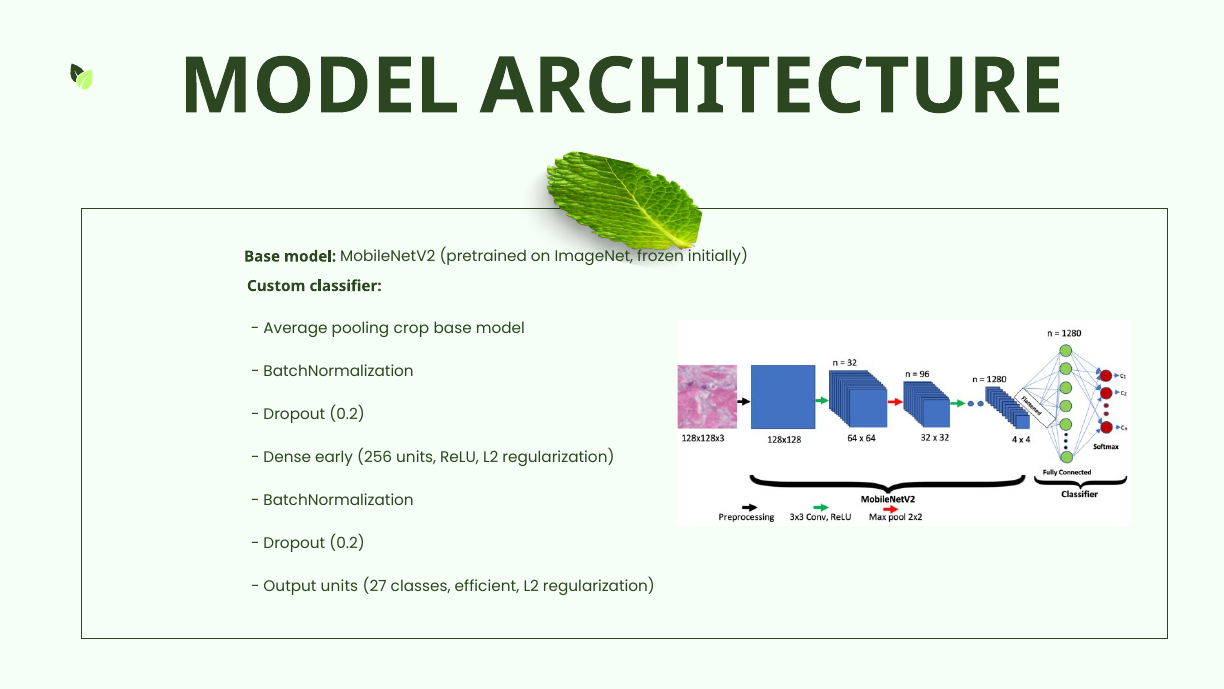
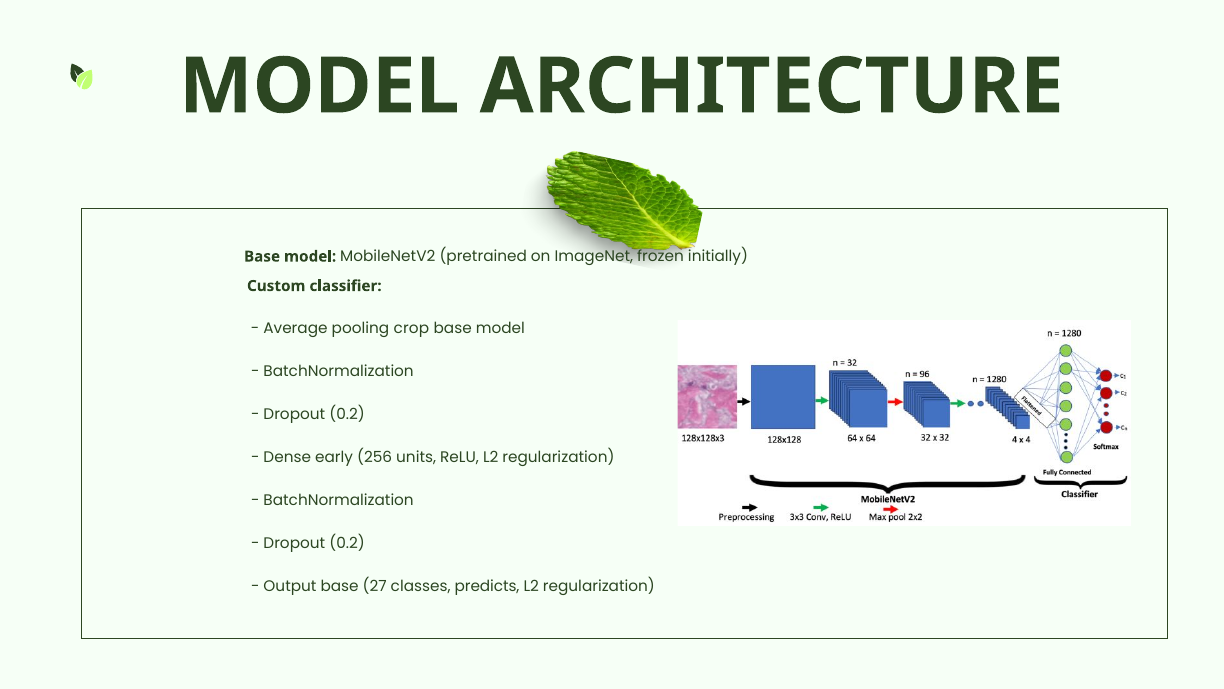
Output units: units -> base
efficient: efficient -> predicts
